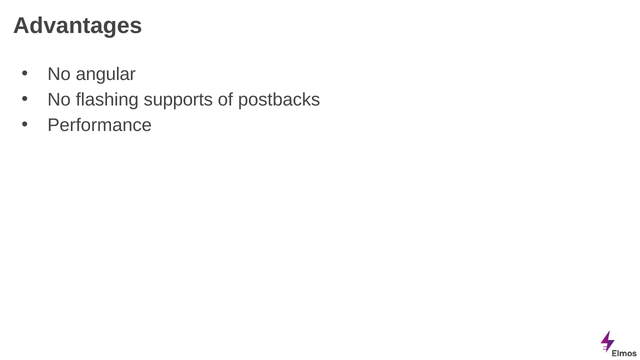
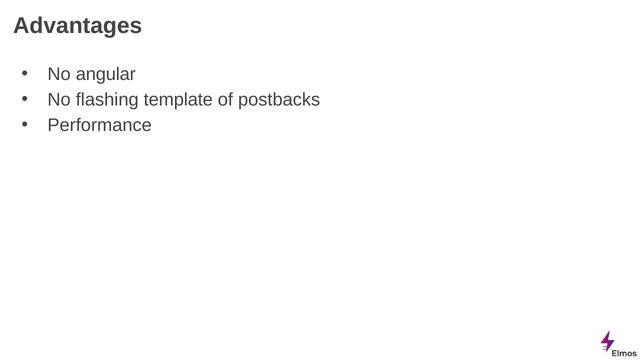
supports: supports -> template
